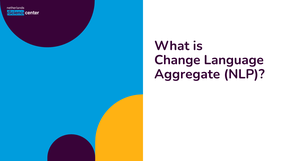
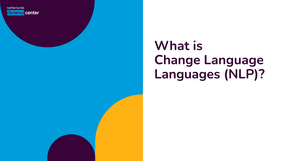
Aggregate: Aggregate -> Languages
